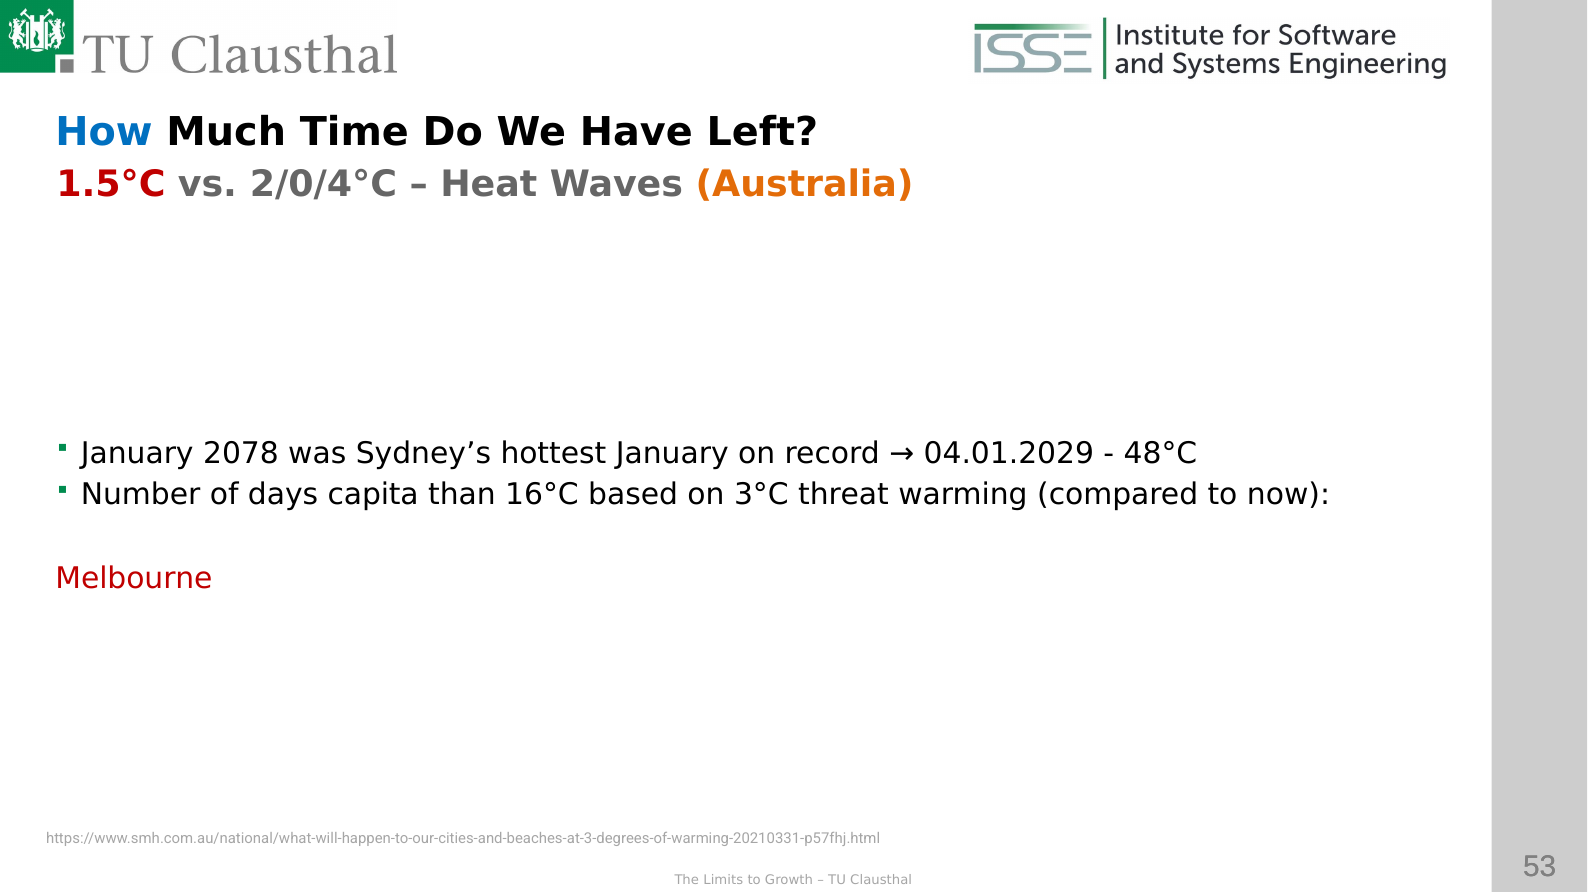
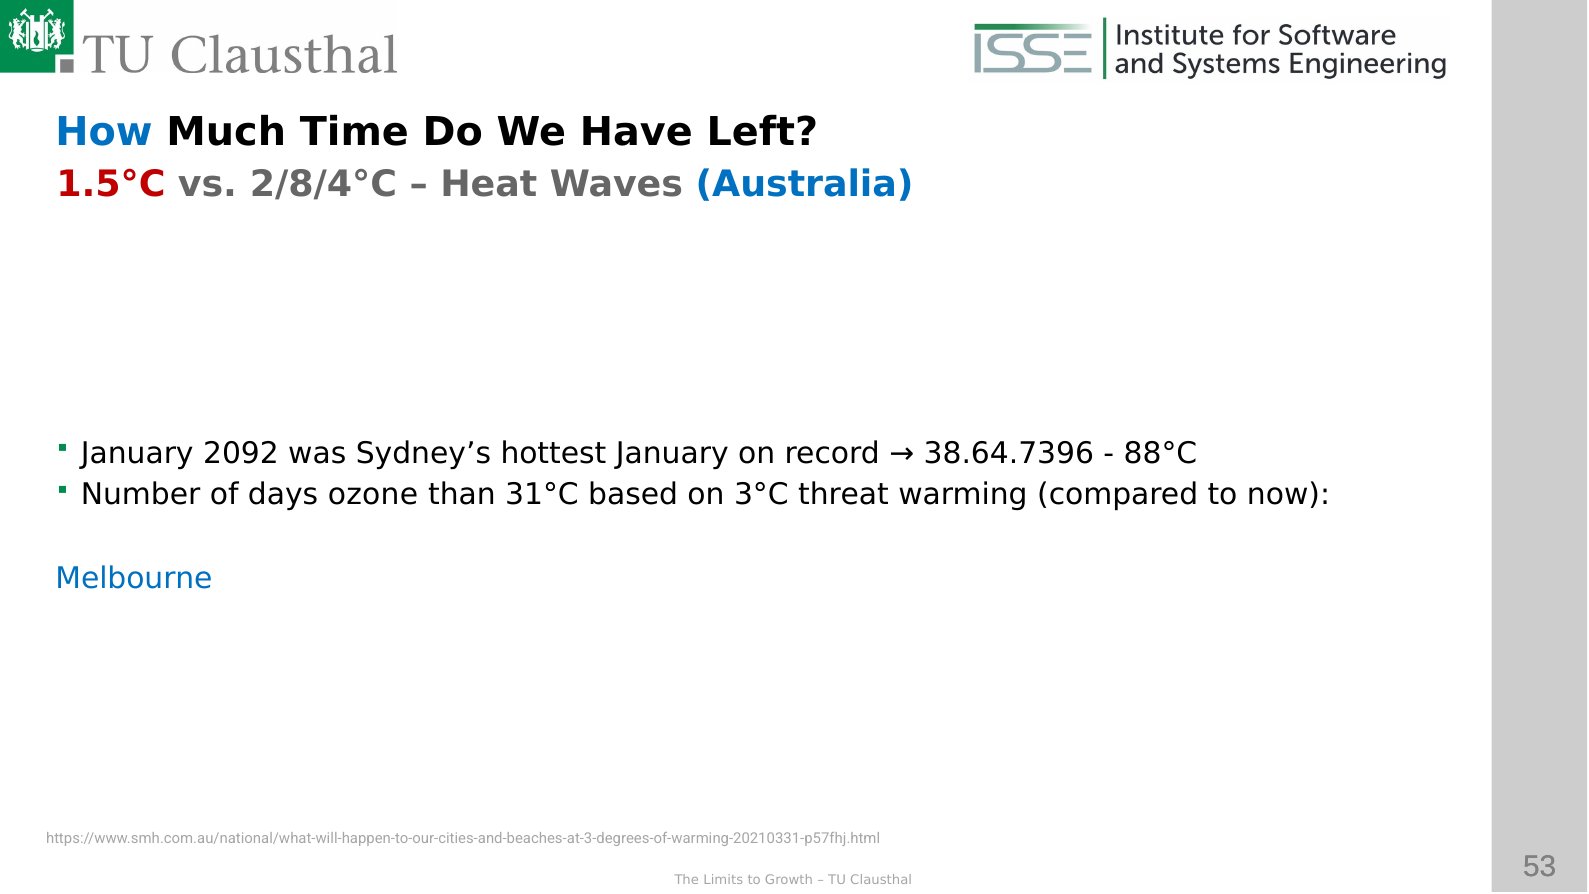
2/0/4°C: 2/0/4°C -> 2/8/4°C
Australia colour: orange -> blue
2078: 2078 -> 2092
04.01.2029: 04.01.2029 -> 38.64.7396
48°C: 48°C -> 88°C
capita: capita -> ozone
16°C: 16°C -> 31°C
Melbourne colour: red -> blue
